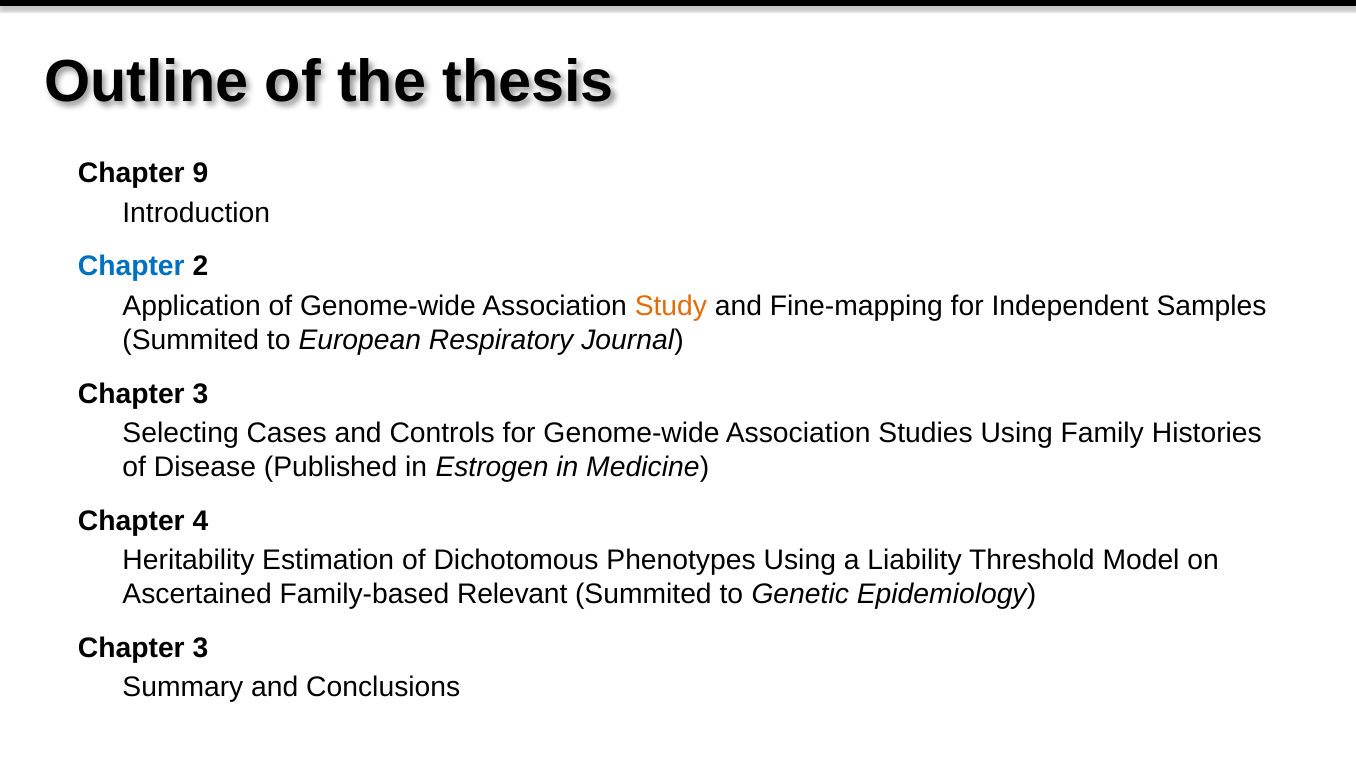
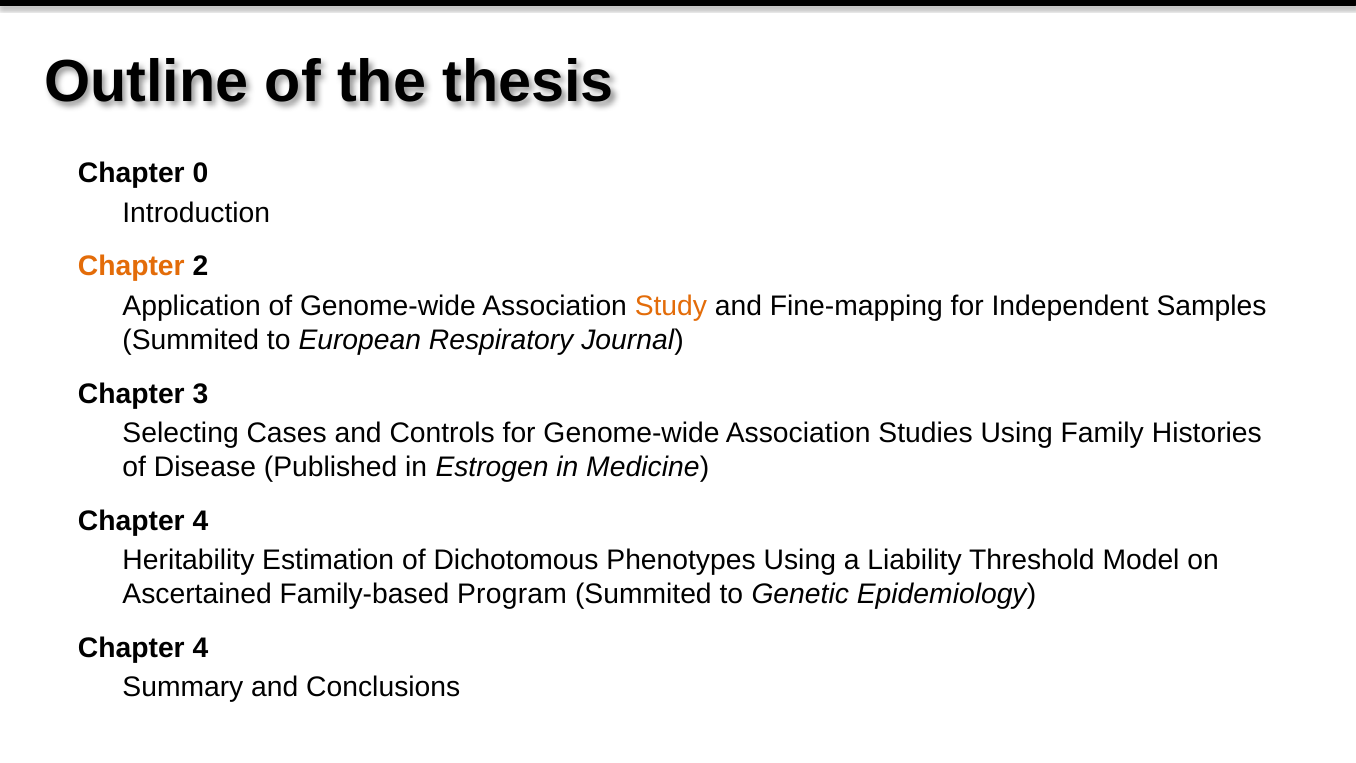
9: 9 -> 0
Chapter at (131, 266) colour: blue -> orange
Relevant: Relevant -> Program
3 at (200, 648): 3 -> 4
